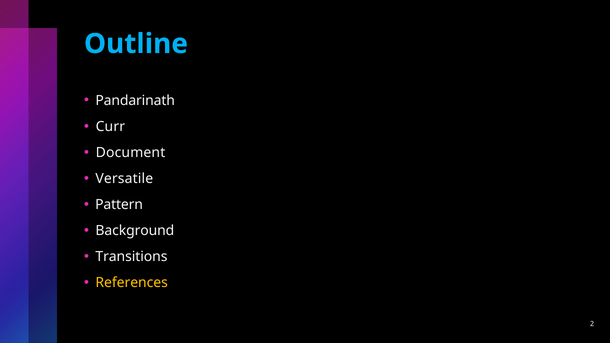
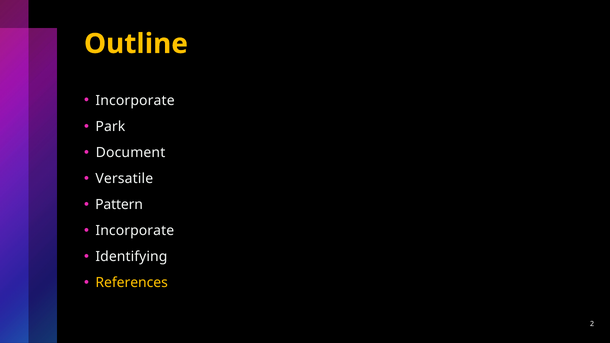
Outline colour: light blue -> yellow
Pandarinath at (135, 101): Pandarinath -> Incorporate
Curr: Curr -> Park
Background at (135, 231): Background -> Incorporate
Transitions: Transitions -> Identifying
